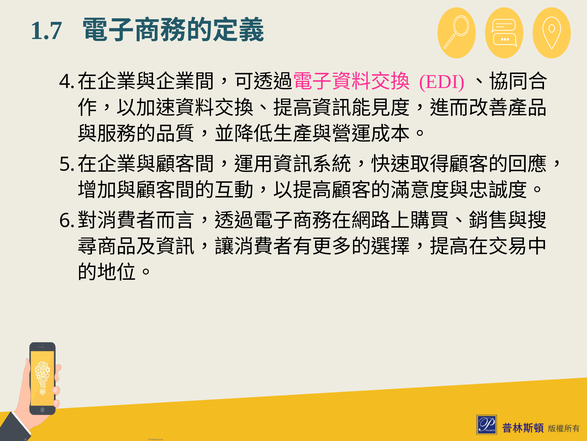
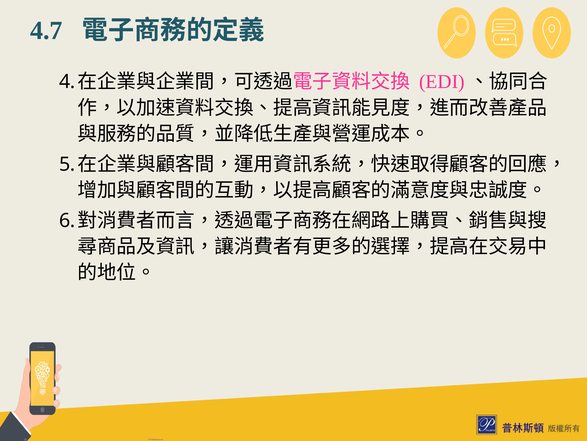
1.7: 1.7 -> 4.7
